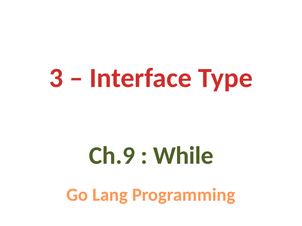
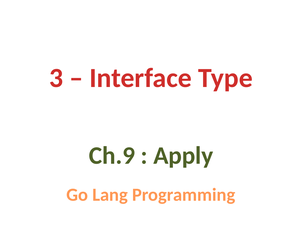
While: While -> Apply
